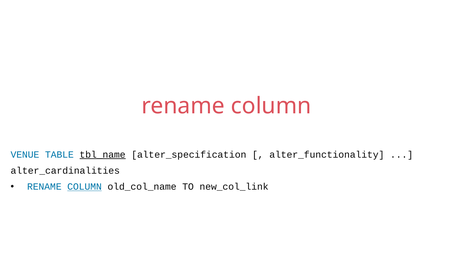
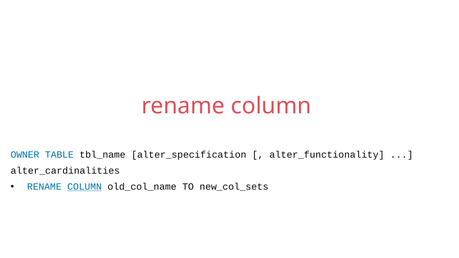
VENUE: VENUE -> OWNER
tbl_name underline: present -> none
new_col_link: new_col_link -> new_col_sets
